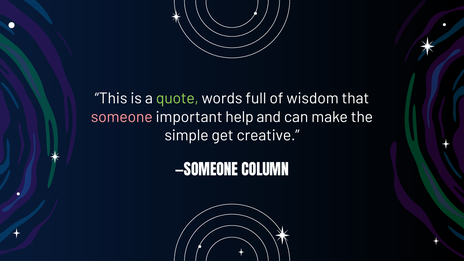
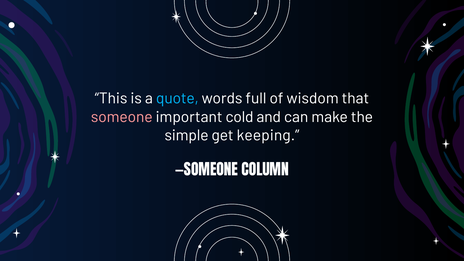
quote colour: light green -> light blue
help: help -> cold
creative: creative -> keeping
